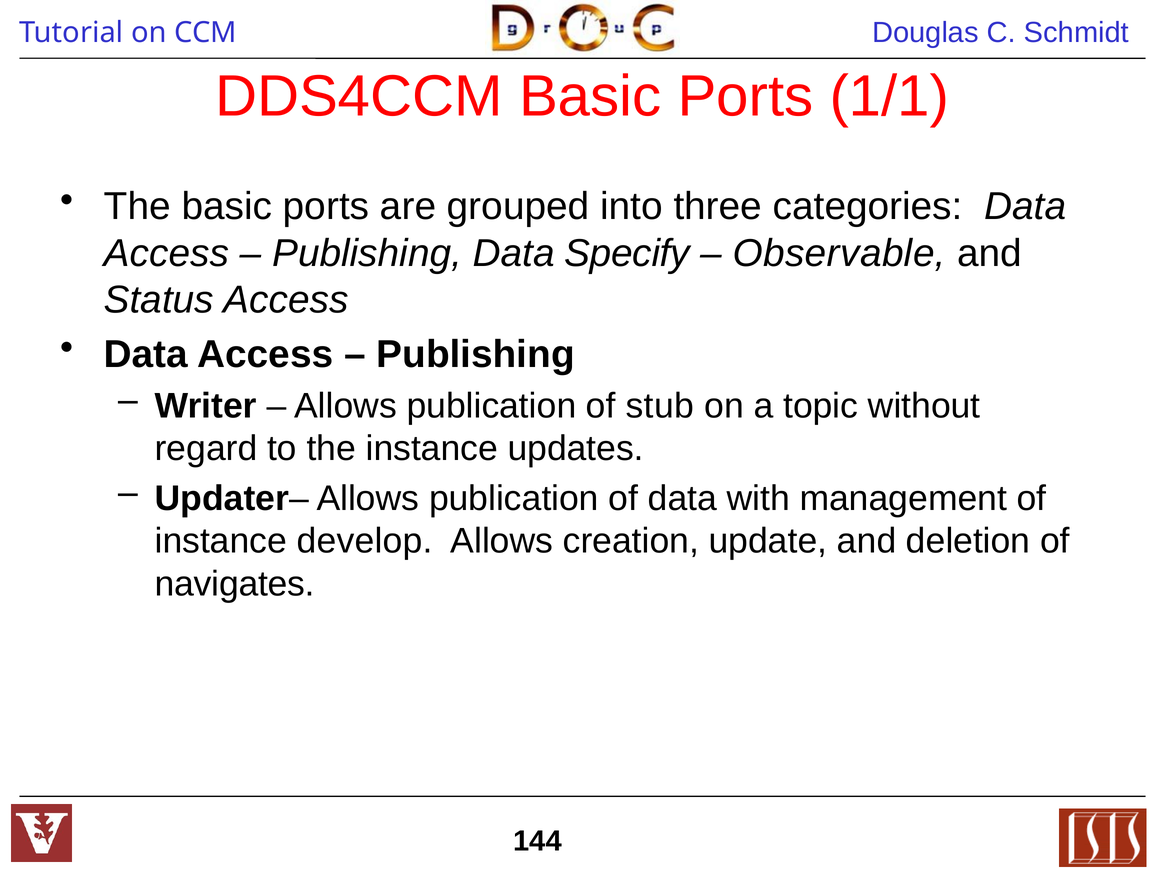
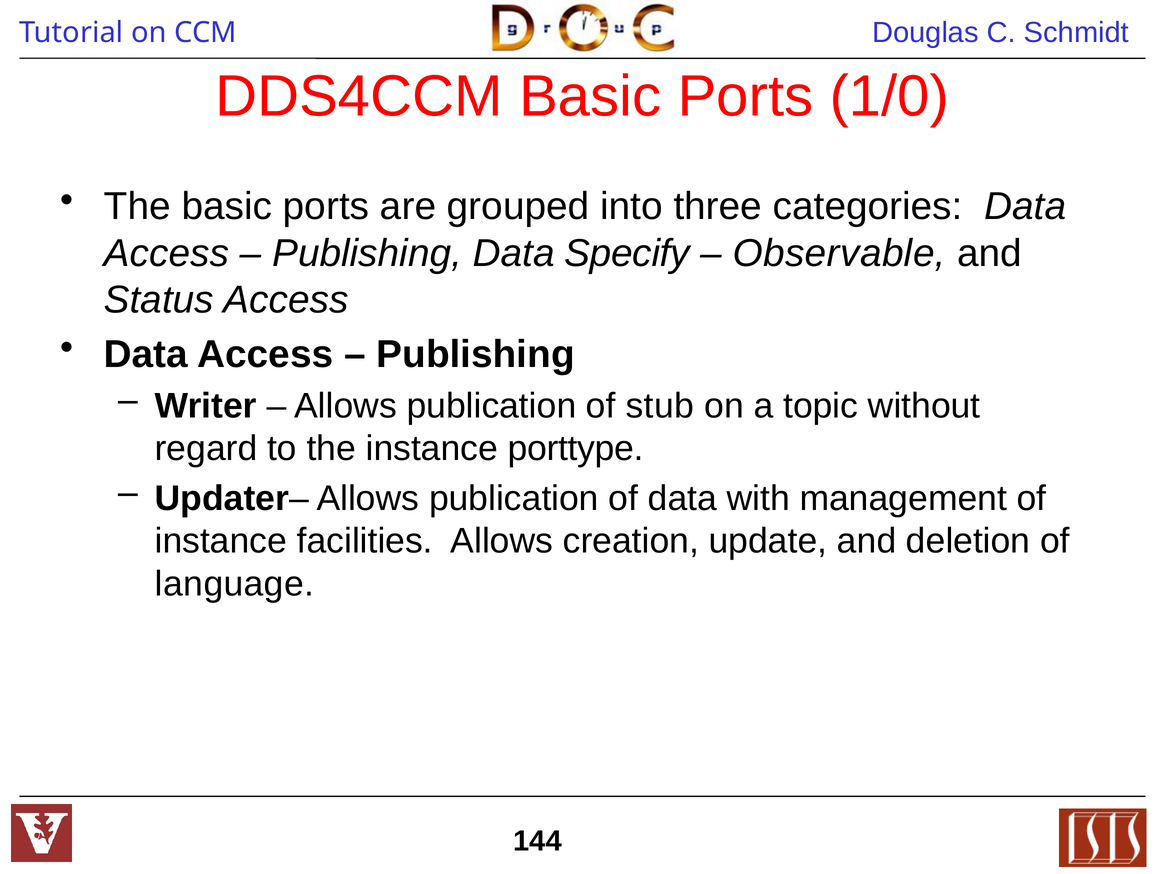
1/1: 1/1 -> 1/0
updates: updates -> porttype
develop: develop -> facilities
navigates: navigates -> language
